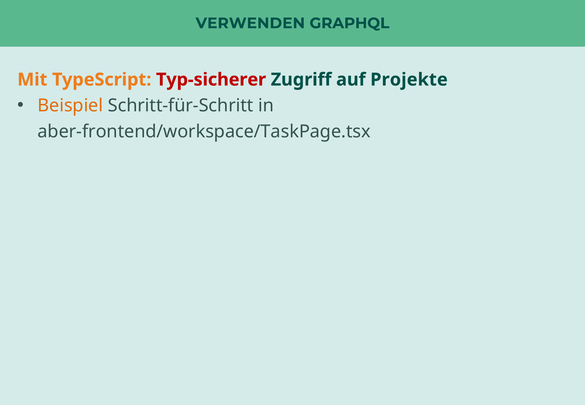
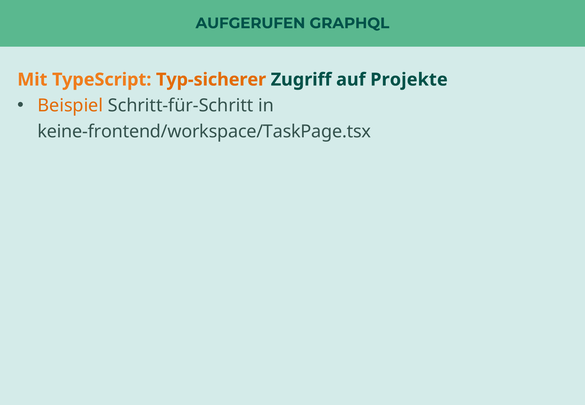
VERWENDEN: VERWENDEN -> AUFGERUFEN
Typ-sicherer colour: red -> orange
aber-frontend/workspace/TaskPage.tsx: aber-frontend/workspace/TaskPage.tsx -> keine-frontend/workspace/TaskPage.tsx
